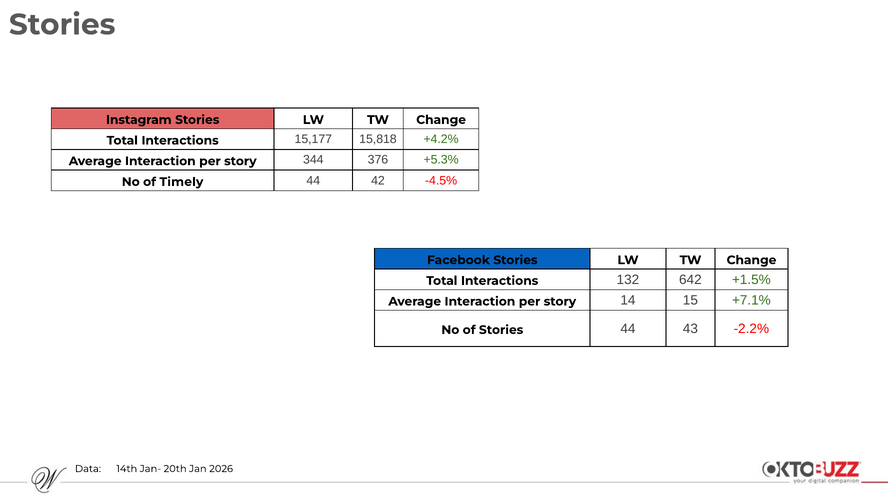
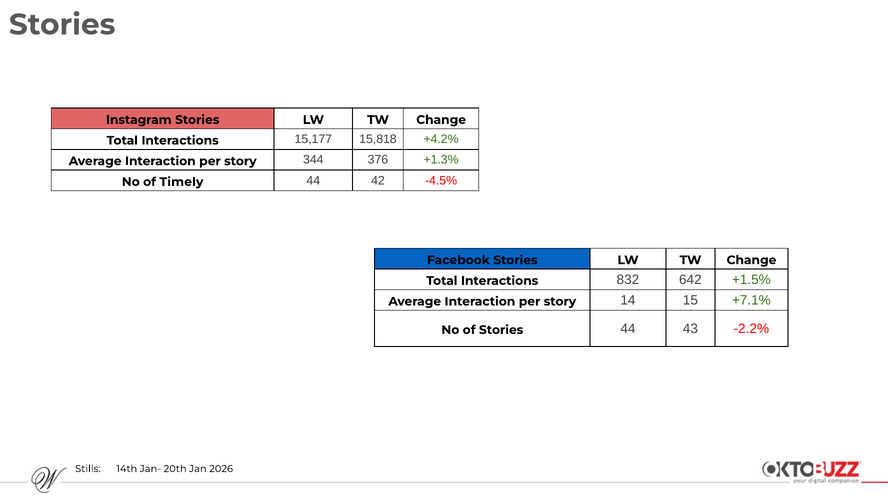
+5.3%: +5.3% -> +1.3%
132: 132 -> 832
Data: Data -> Stills
